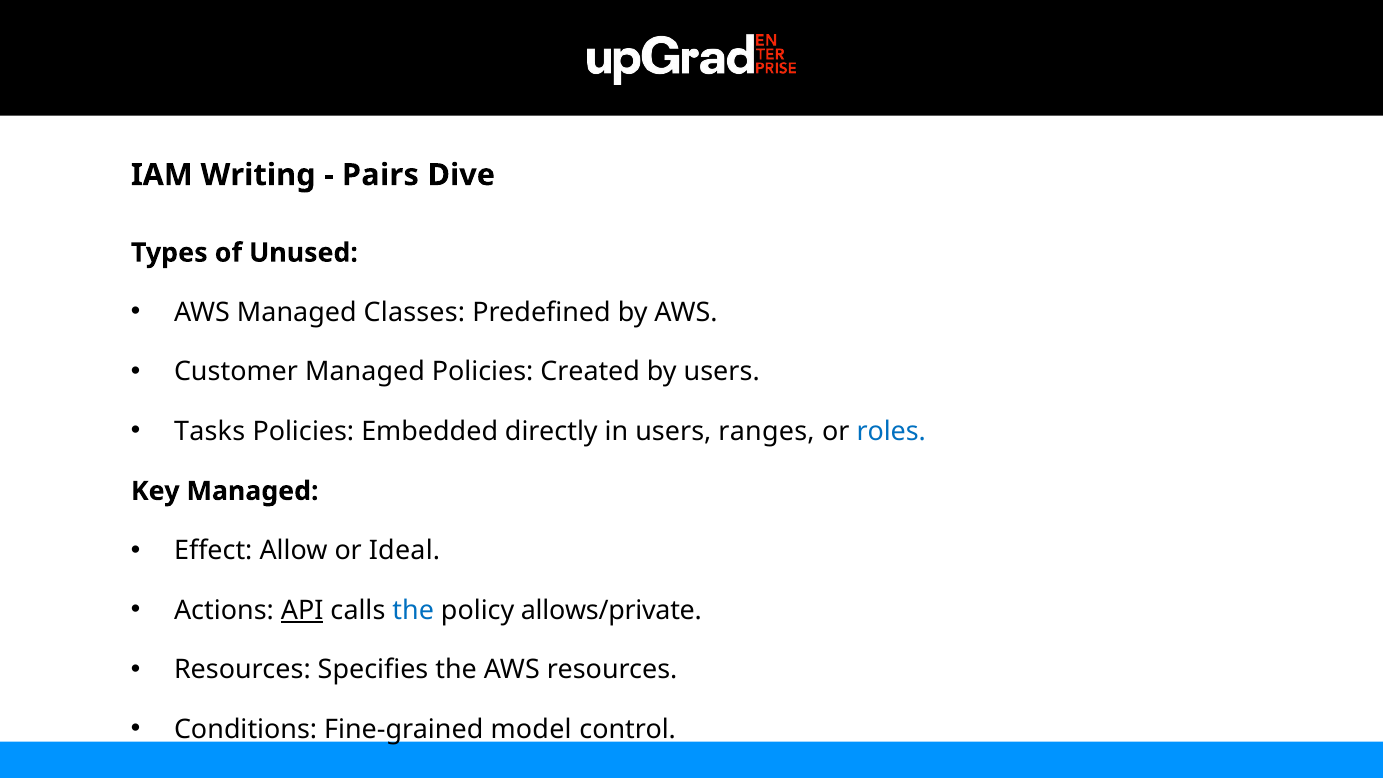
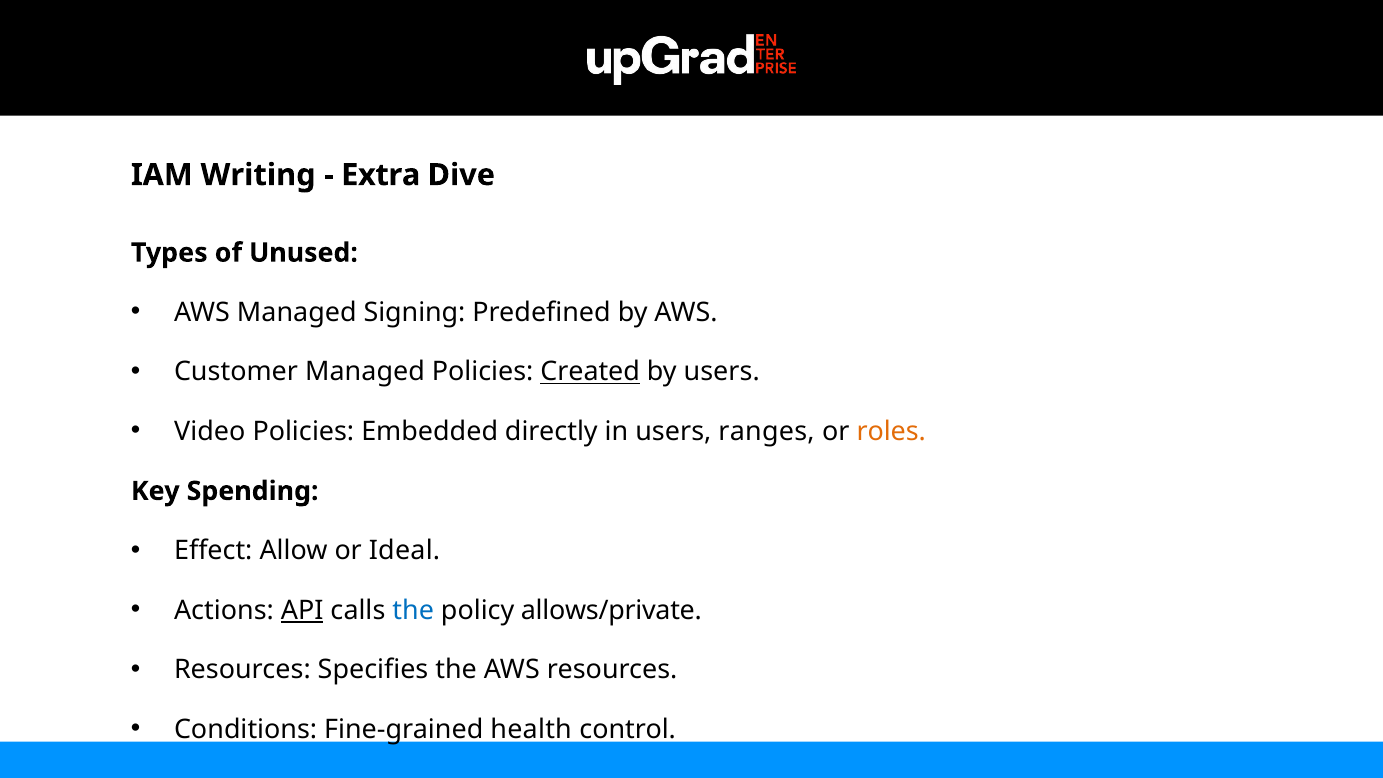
Pairs: Pairs -> Extra
Classes: Classes -> Signing
Created underline: none -> present
Tasks: Tasks -> Video
roles colour: blue -> orange
Key Managed: Managed -> Spending
model: model -> health
